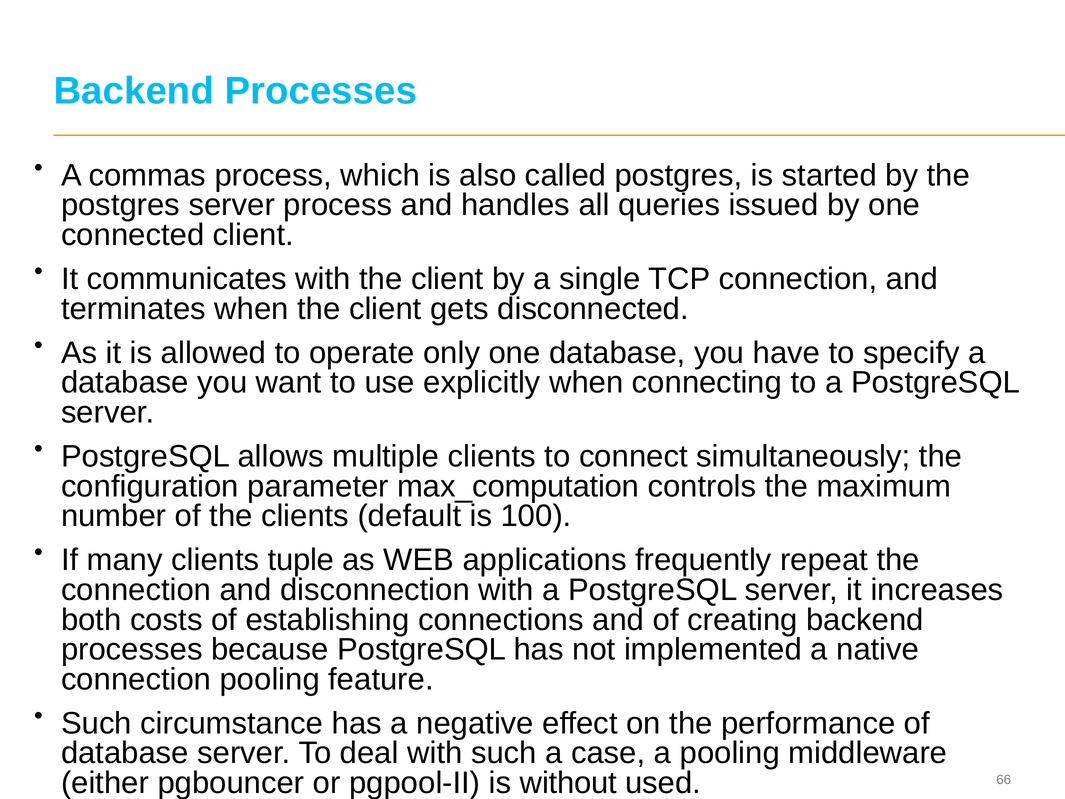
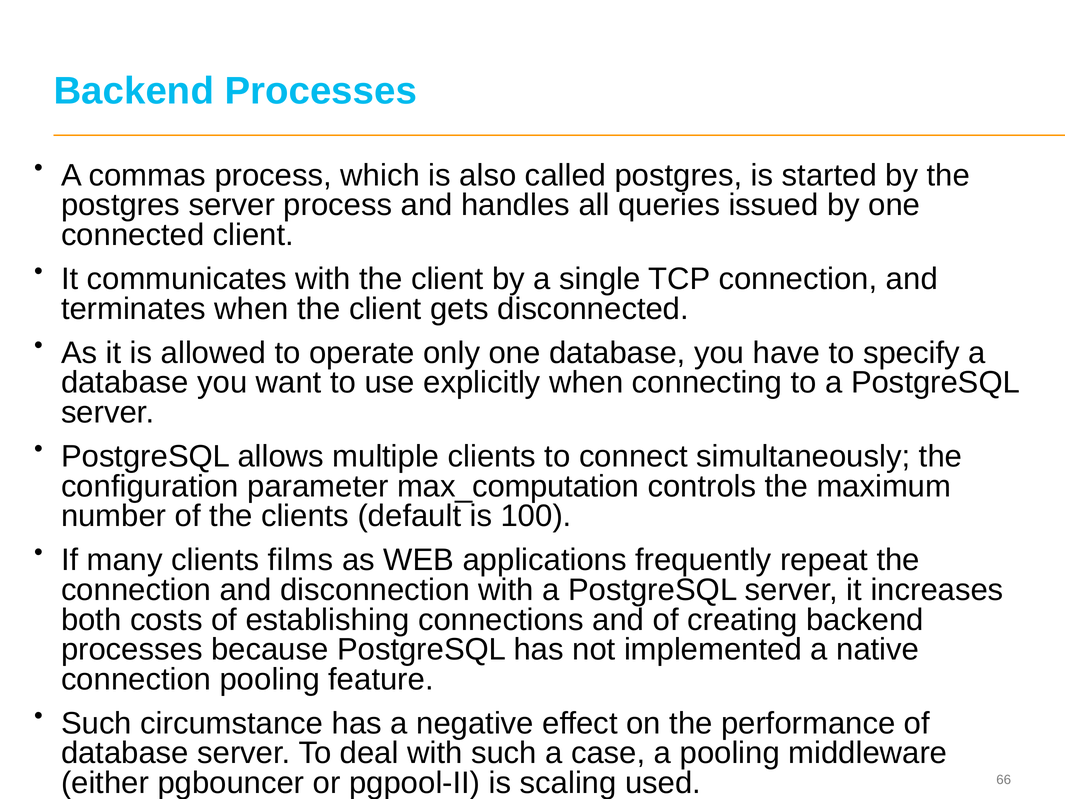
tuple: tuple -> films
without: without -> scaling
